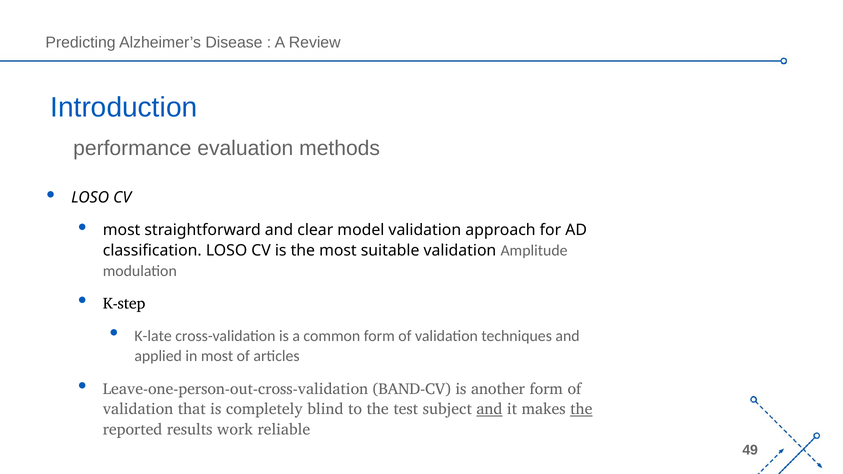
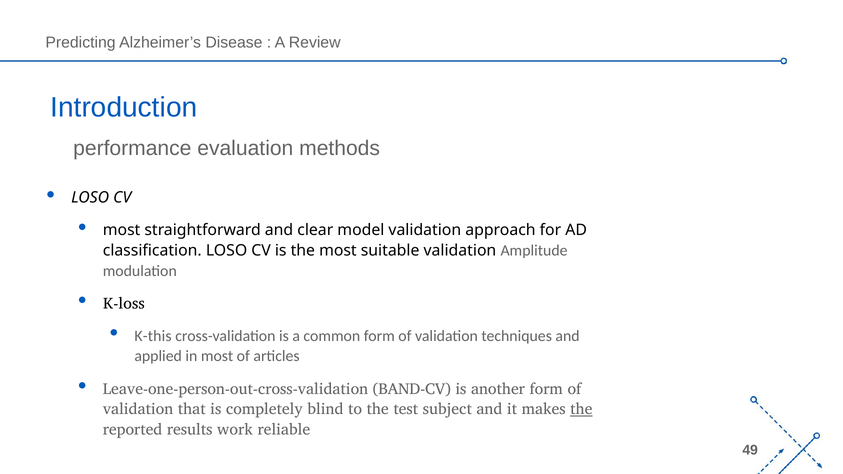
K-step: K-step -> K-loss
K-late: K-late -> K-this
and at (489, 409) underline: present -> none
